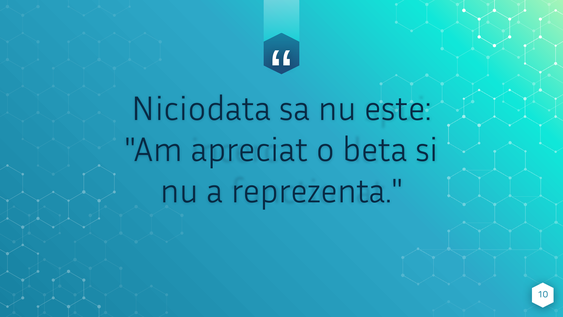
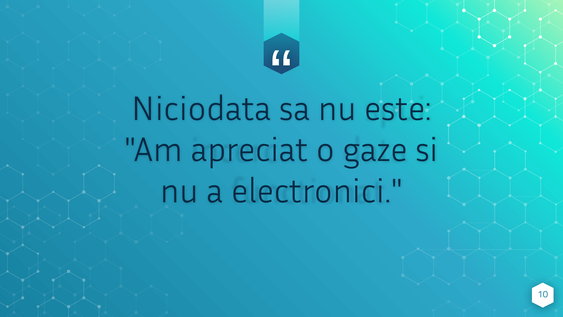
beta: beta -> gaze
reprezenta: reprezenta -> electronici
